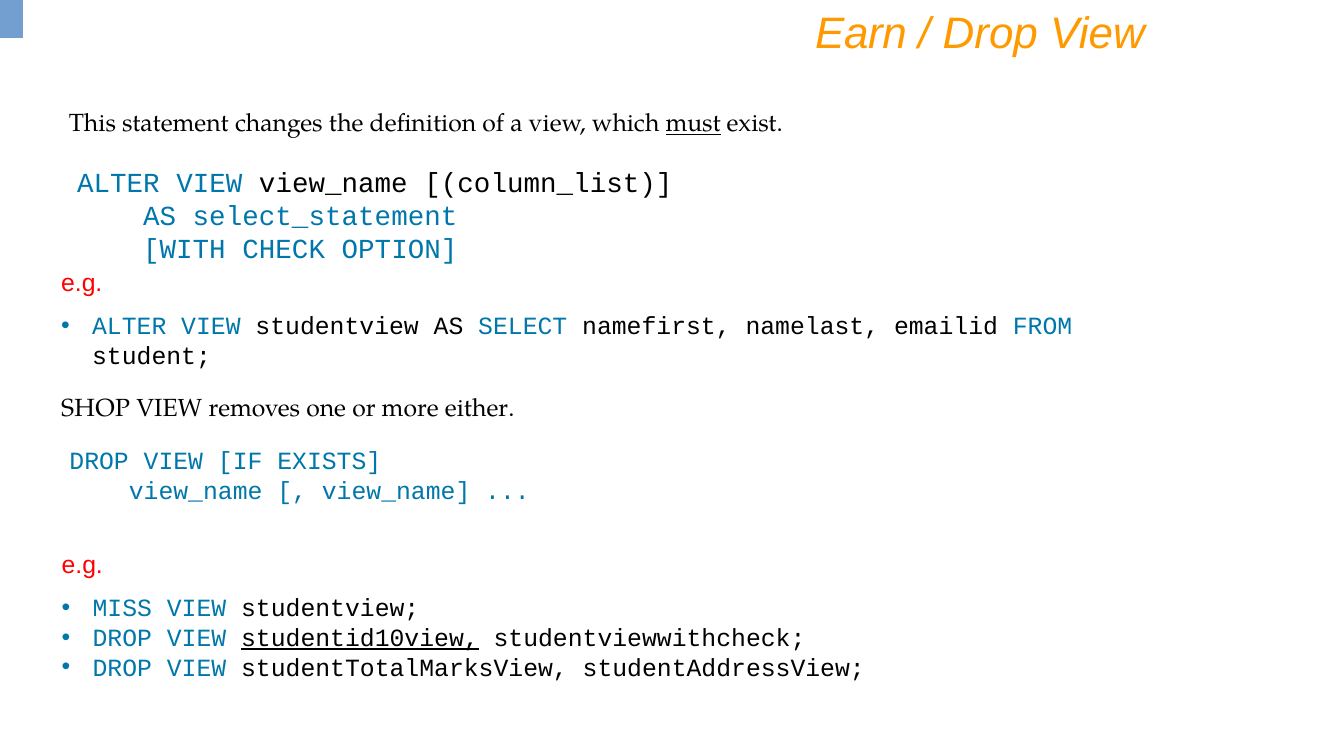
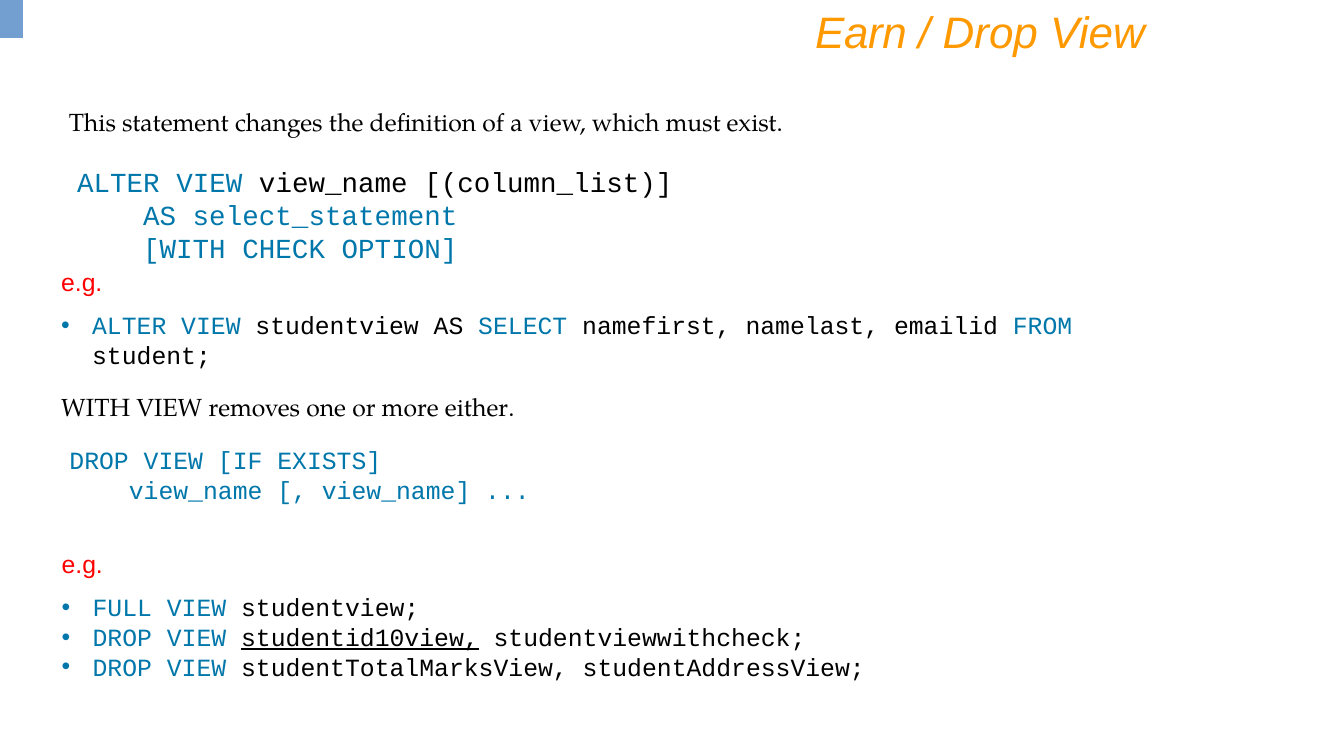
must underline: present -> none
SHOP at (96, 408): SHOP -> WITH
MISS: MISS -> FULL
